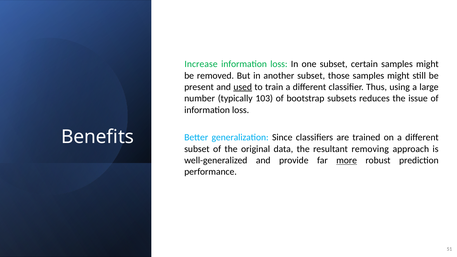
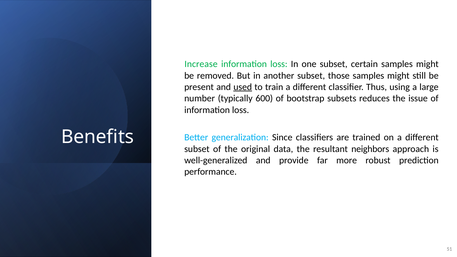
103: 103 -> 600
removing: removing -> neighbors
more underline: present -> none
